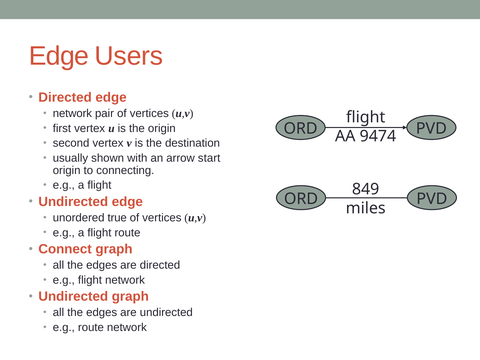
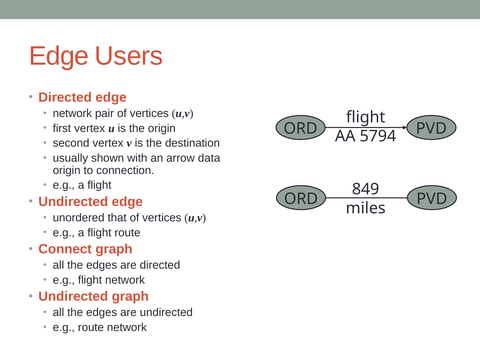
9474: 9474 -> 5794
start: start -> data
connecting: connecting -> connection
true: true -> that
